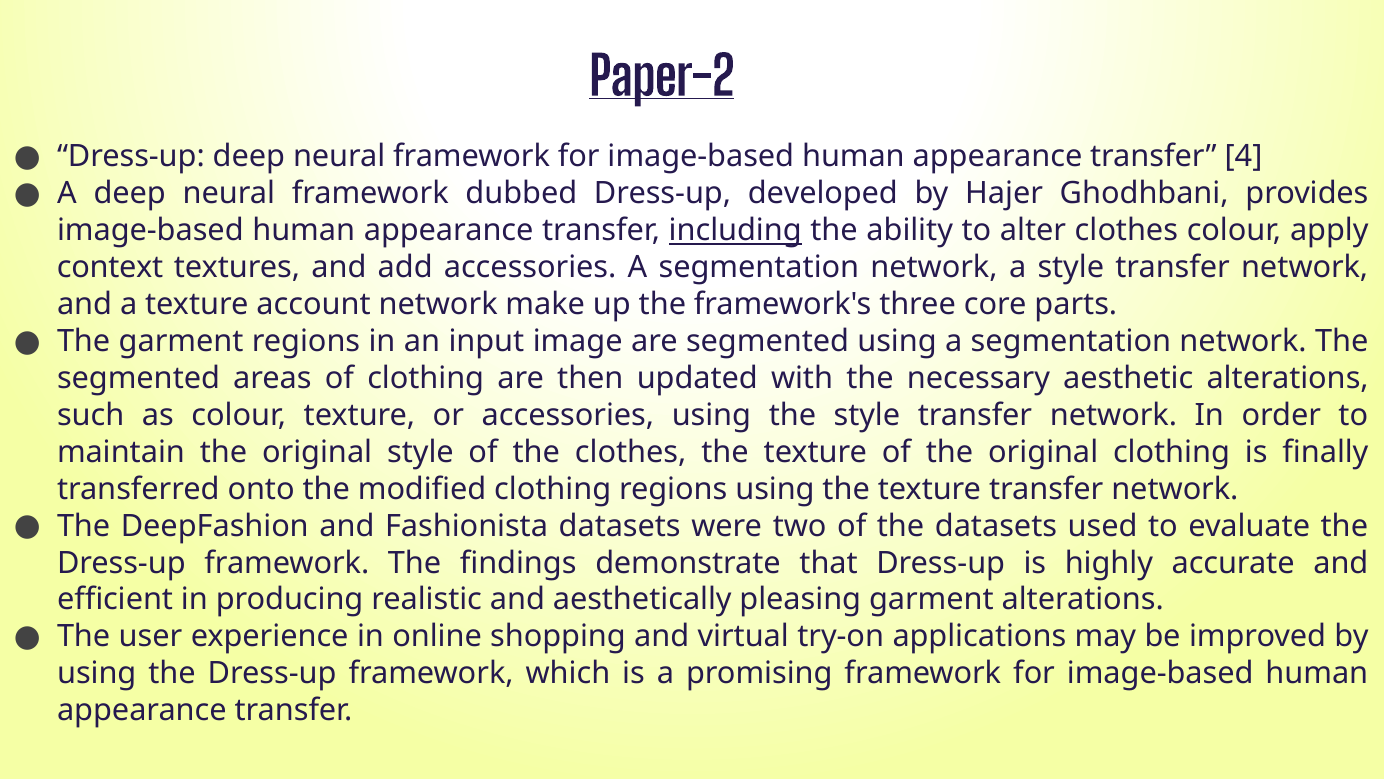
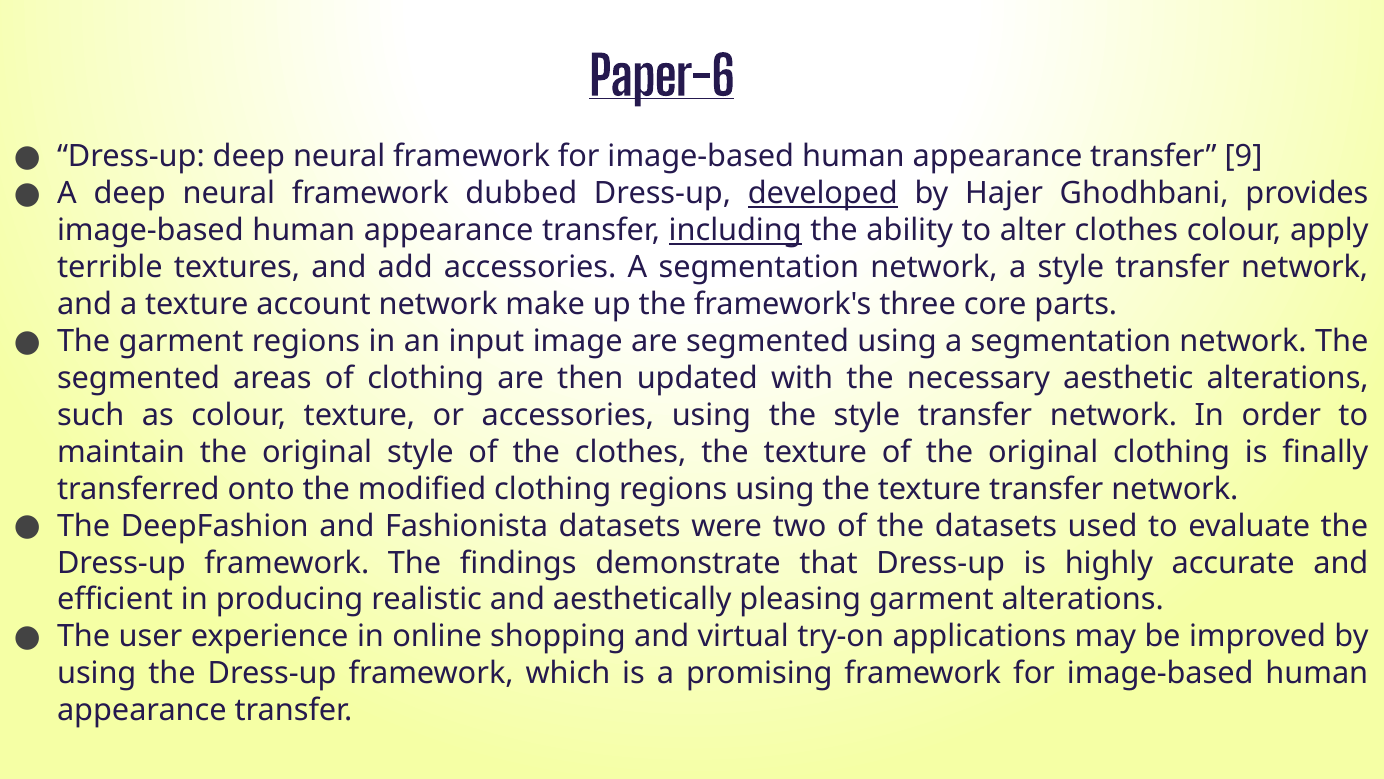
Paper-2: Paper-2 -> Paper-6
4: 4 -> 9
developed underline: none -> present
context: context -> terrible
